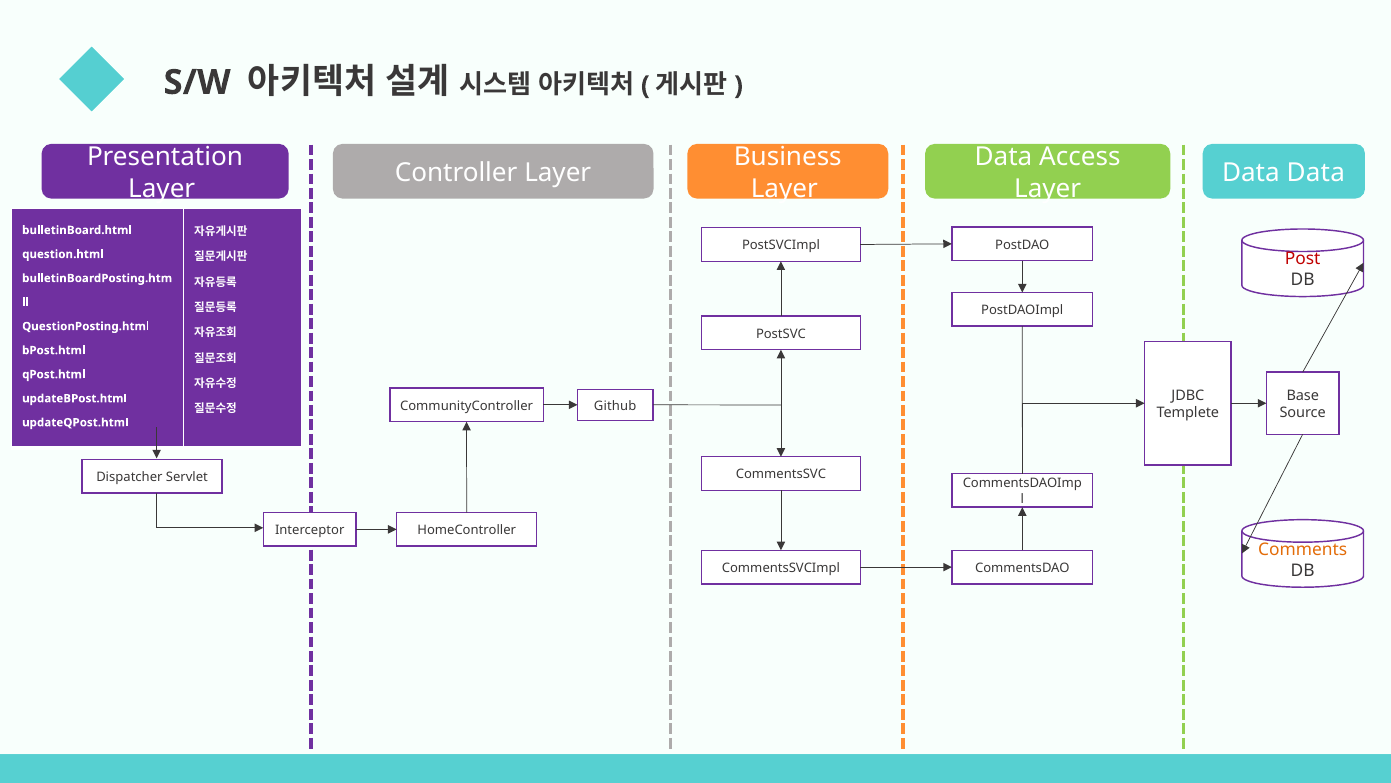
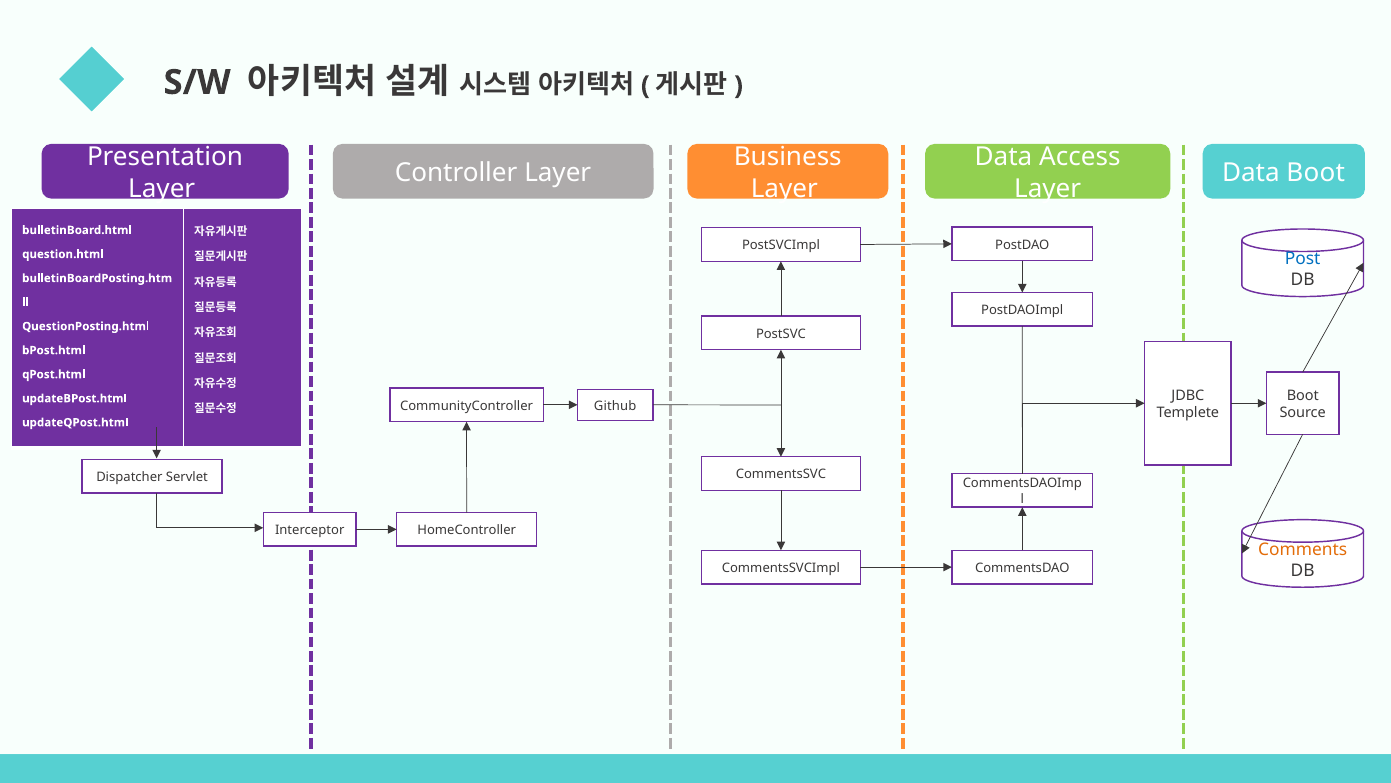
Data Data: Data -> Boot
Post colour: red -> blue
Base at (1303, 395): Base -> Boot
